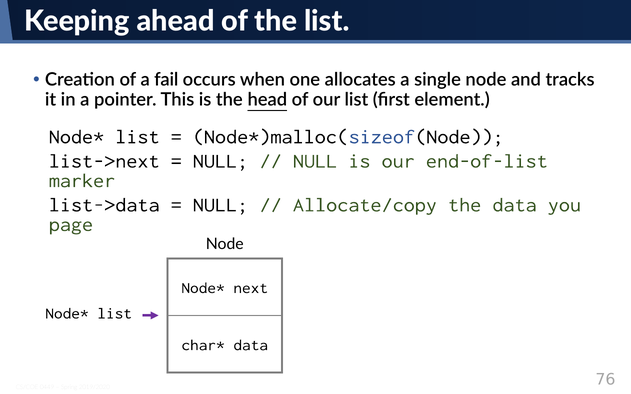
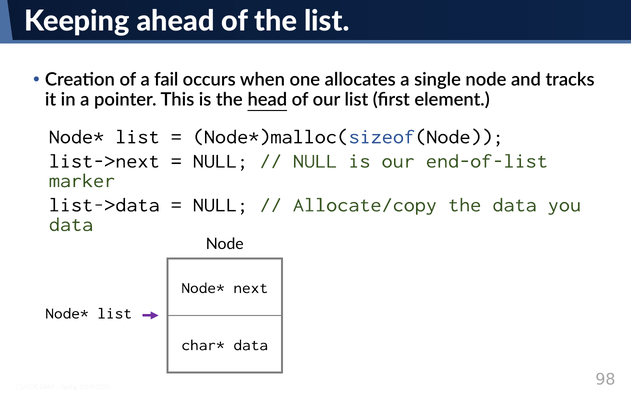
page at (71, 224): page -> data
76: 76 -> 98
